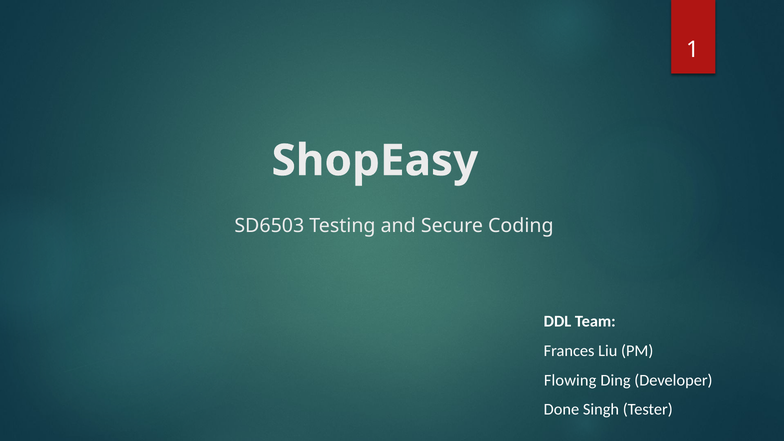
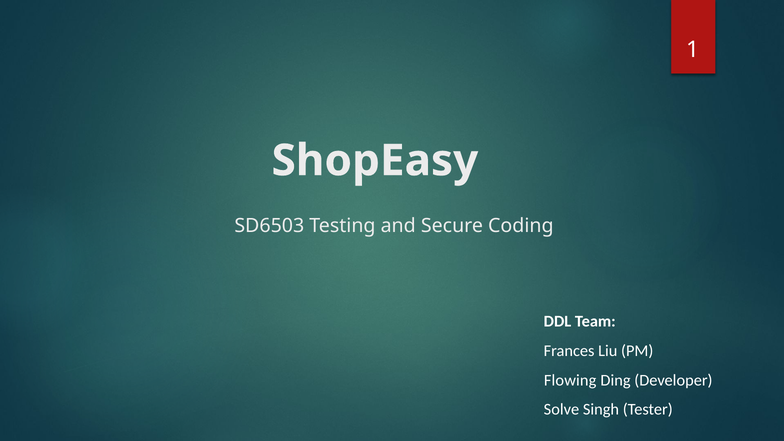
Done: Done -> Solve
